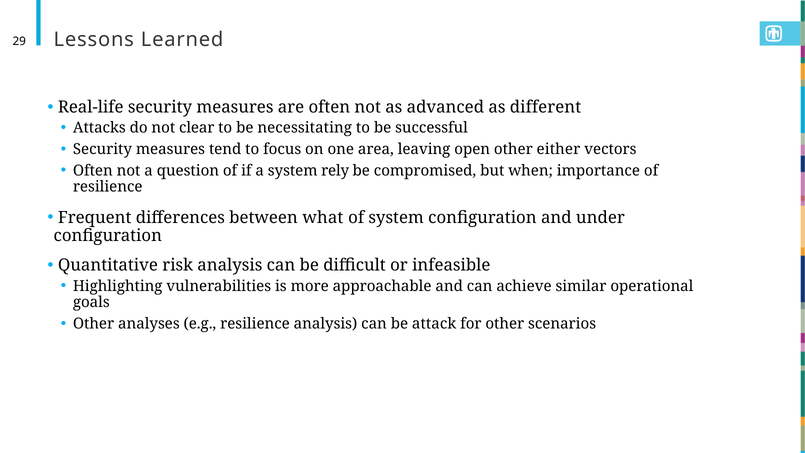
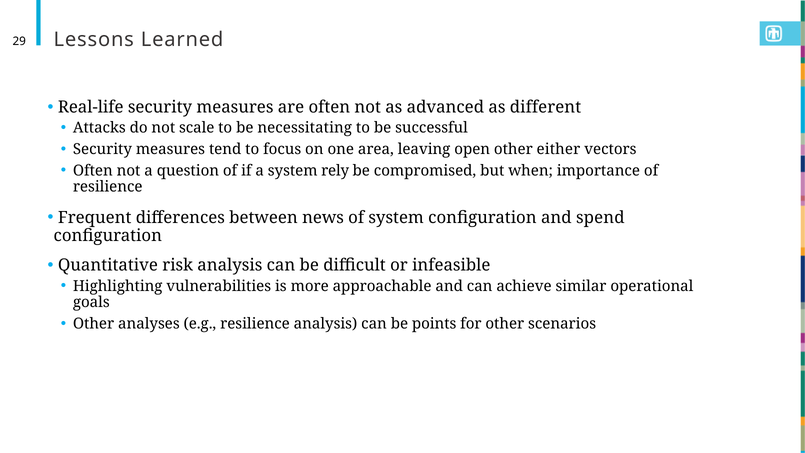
clear: clear -> scale
what: what -> news
under: under -> spend
attack: attack -> points
